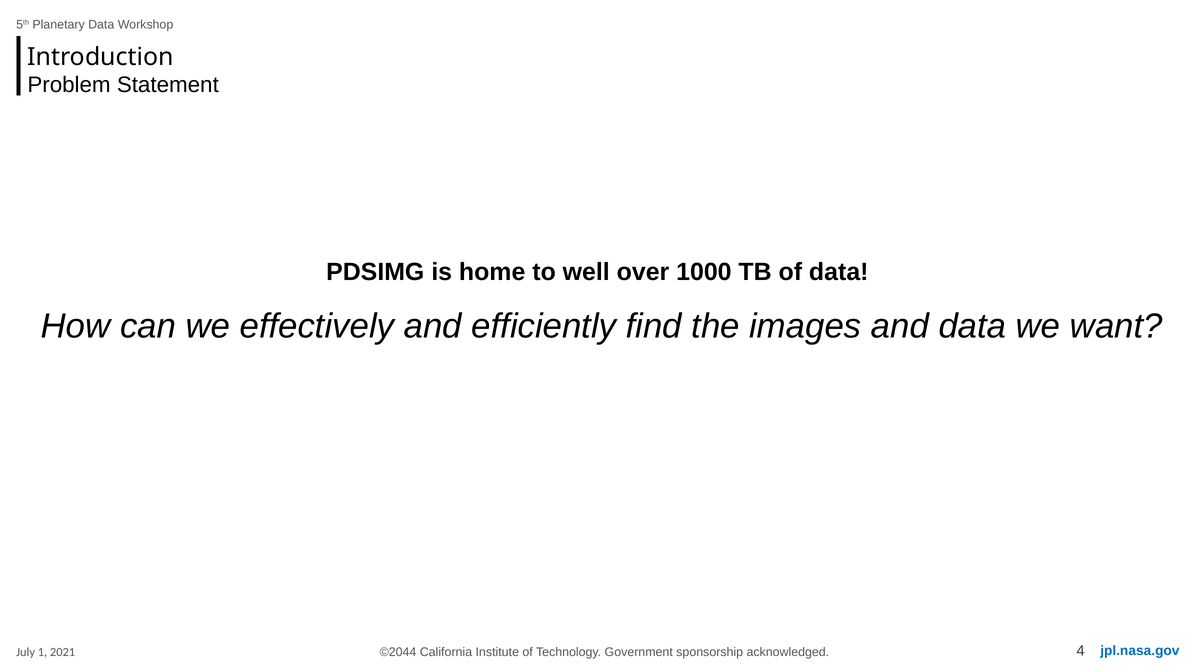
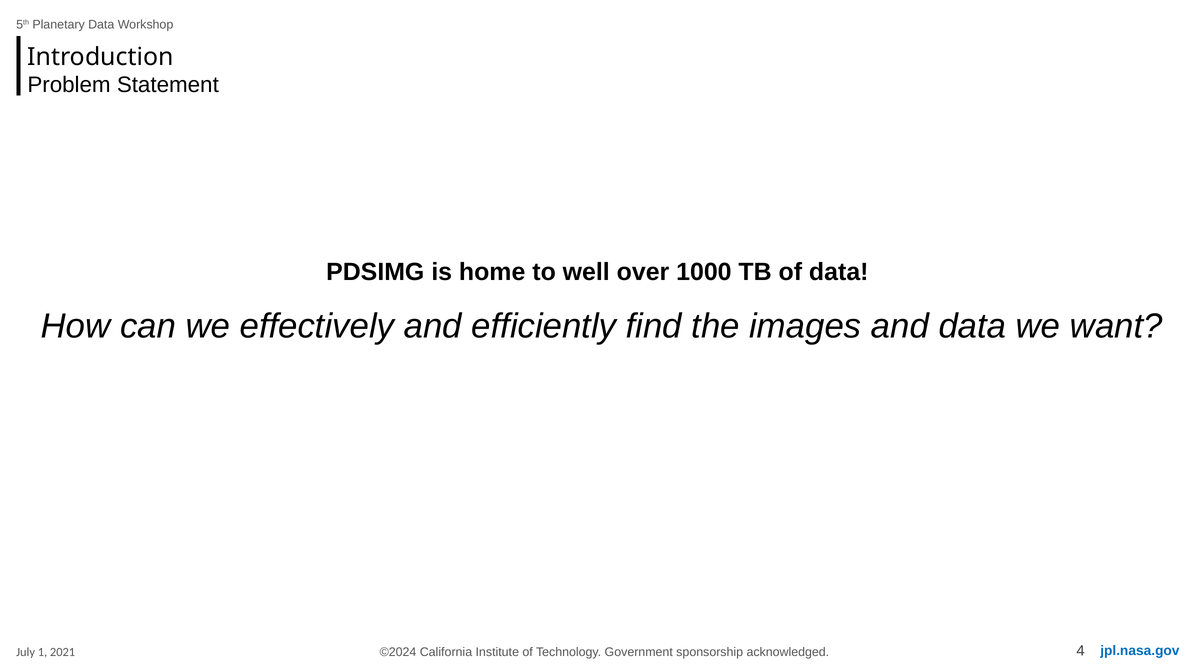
©2044: ©2044 -> ©2024
